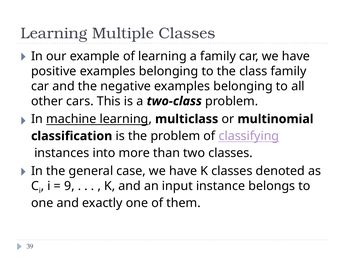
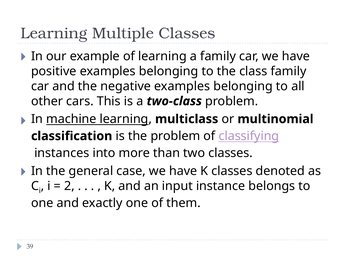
9: 9 -> 2
